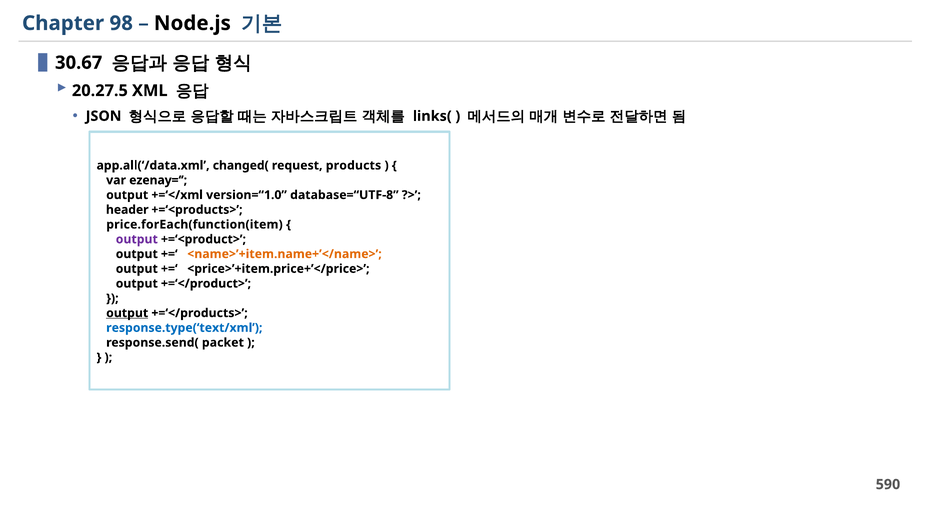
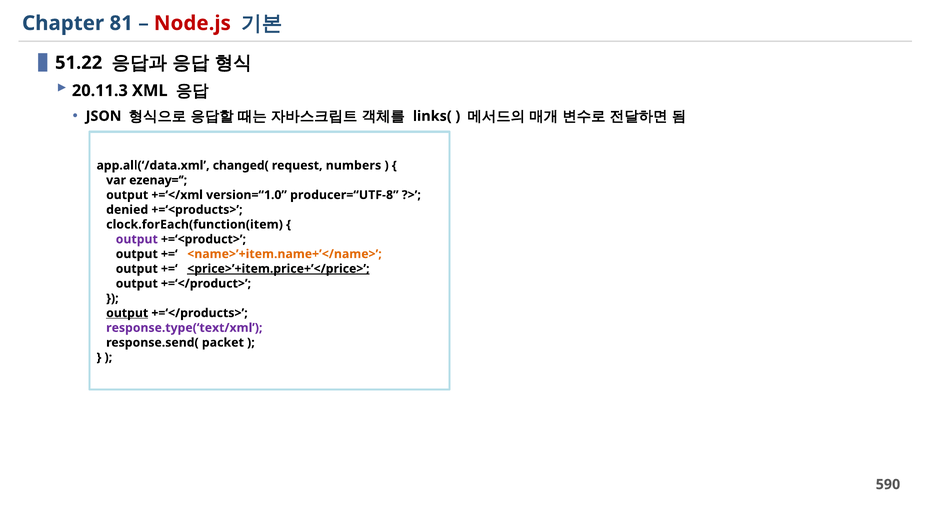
98: 98 -> 81
Node.js colour: black -> red
30.67: 30.67 -> 51.22
20.27.5: 20.27.5 -> 20.11.3
products: products -> numbers
database=“UTF-8: database=“UTF-8 -> producer=“UTF-8
header: header -> denied
price.forEach(function(item: price.forEach(function(item -> clock.forEach(function(item
<price>’+item.price+’</price> underline: none -> present
response.type(‘text/xml colour: blue -> purple
